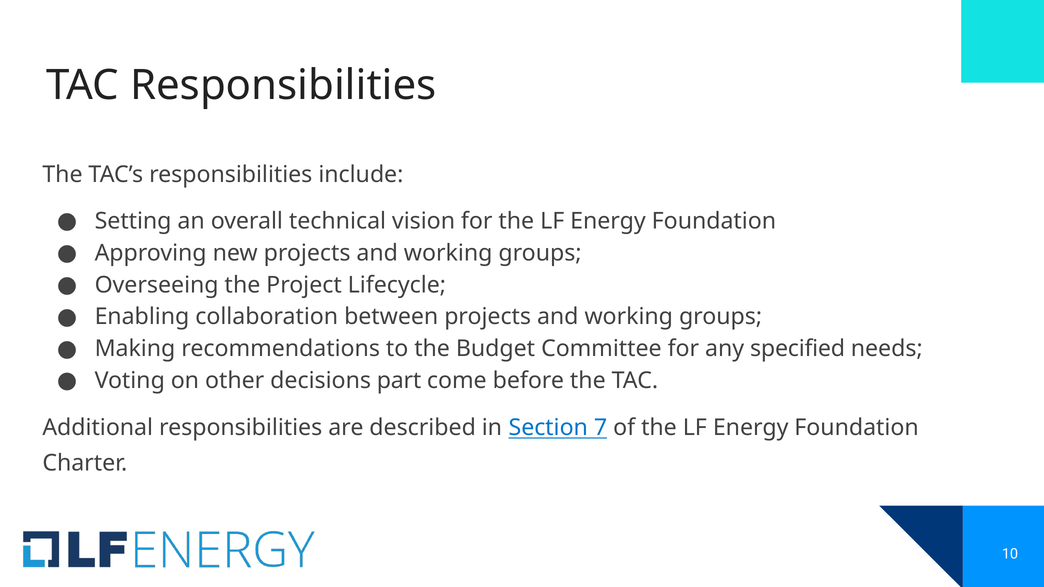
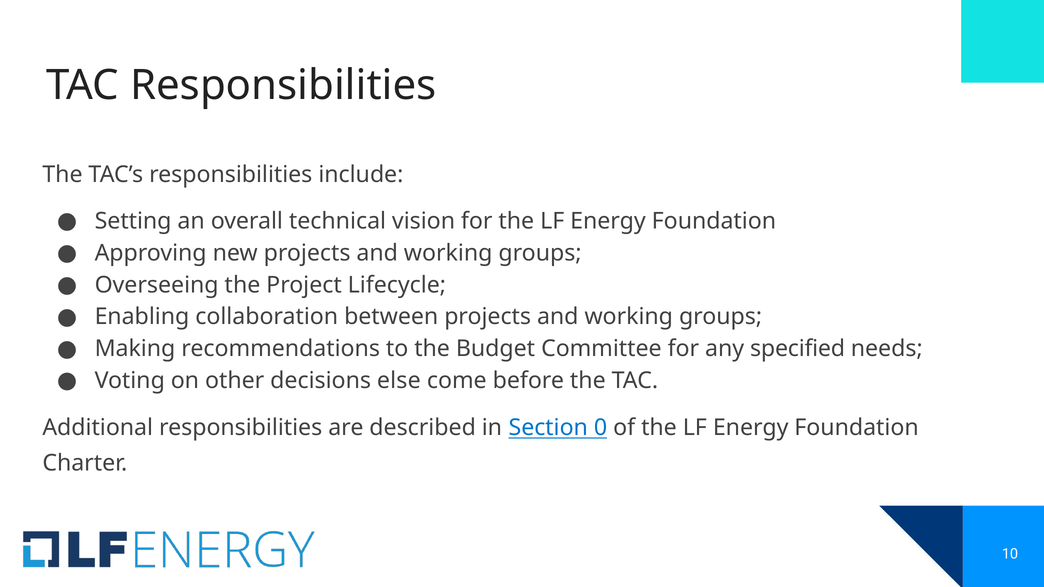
part: part -> else
7: 7 -> 0
